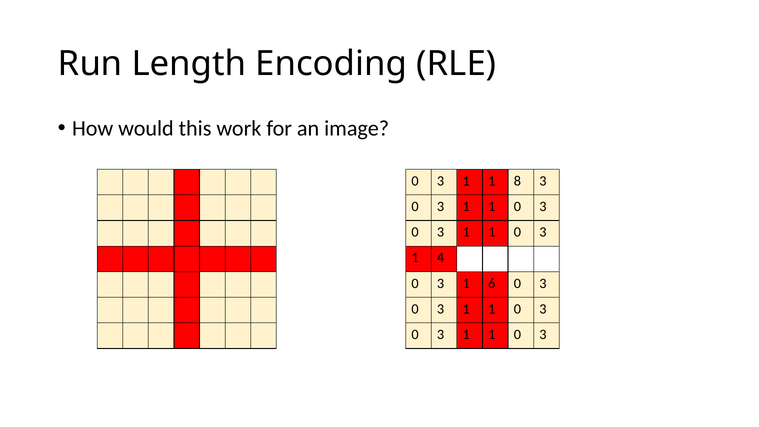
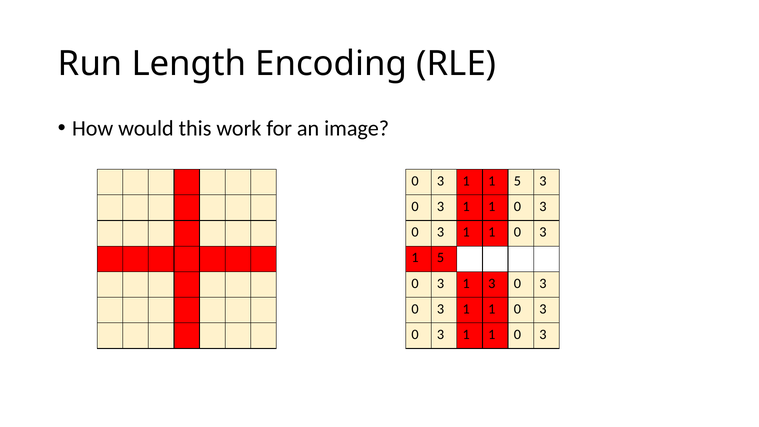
1 1 8: 8 -> 5
4 at (441, 258): 4 -> 5
1 6: 6 -> 3
